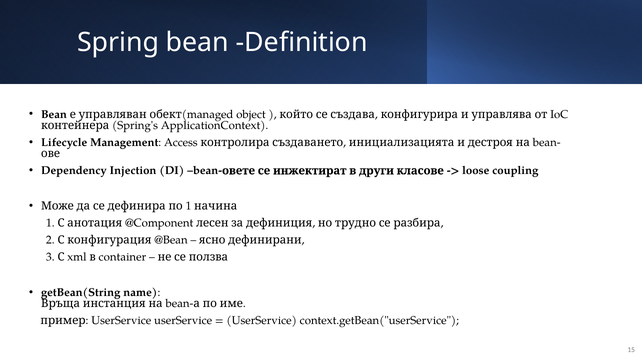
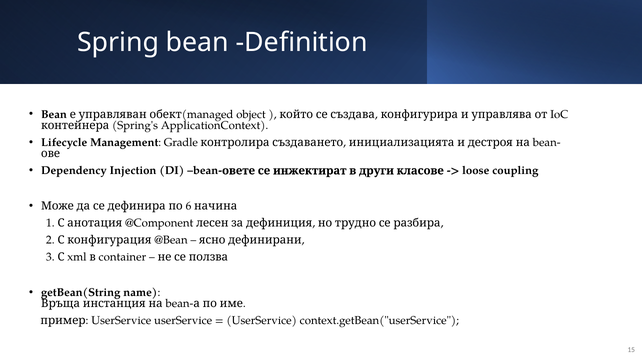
Access: Access -> Gradle
1 at (188, 206): 1 -> 6
